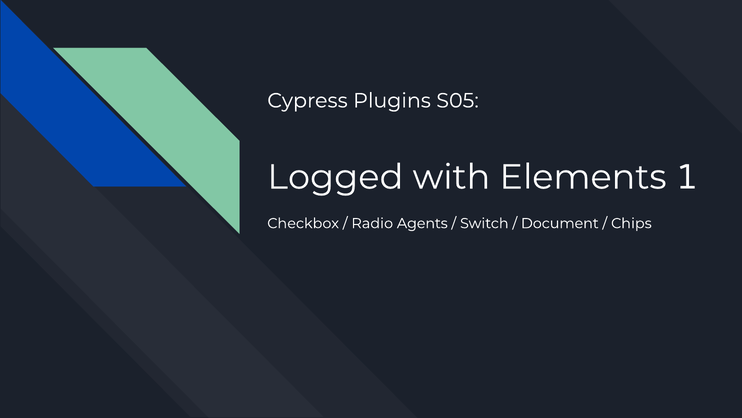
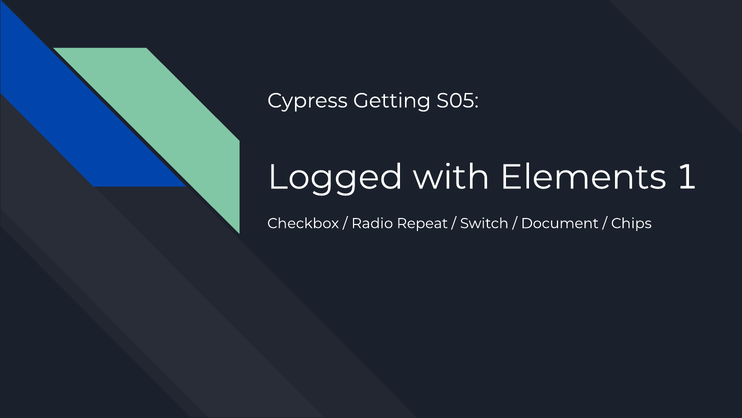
Plugins: Plugins -> Getting
Agents: Agents -> Repeat
